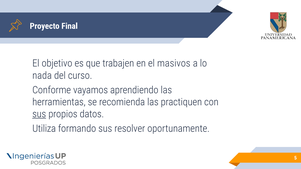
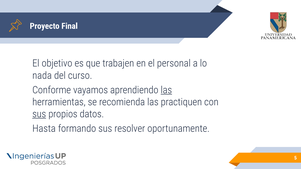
masivos: masivos -> personal
las at (166, 90) underline: none -> present
Utiliza: Utiliza -> Hasta
